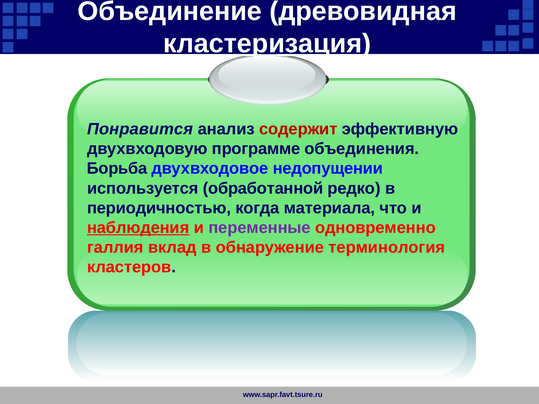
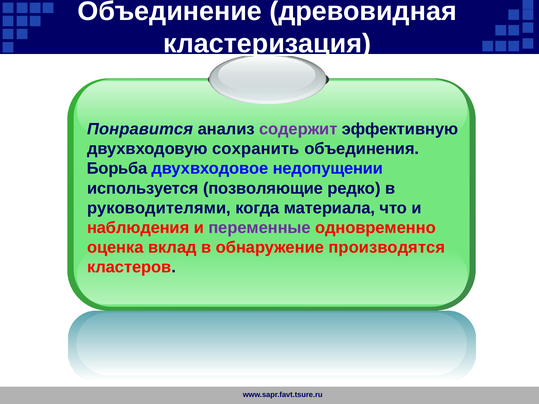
содержит colour: red -> purple
программе: программе -> сохранить
обработанной: обработанной -> позволяющие
периодичностью: периодичностью -> руководителями
наблюдения underline: present -> none
галлия: галлия -> оценка
терминология: терминология -> производятся
